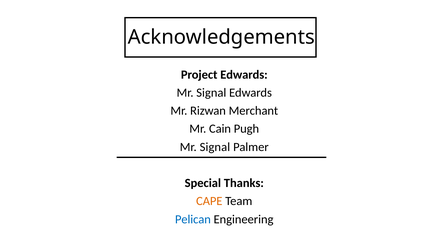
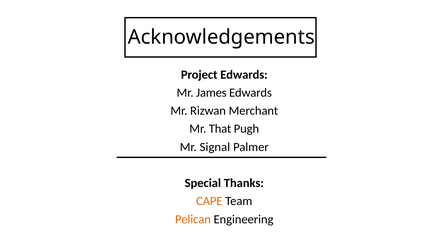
Signal at (211, 93): Signal -> James
Cain: Cain -> That
Pelican colour: blue -> orange
